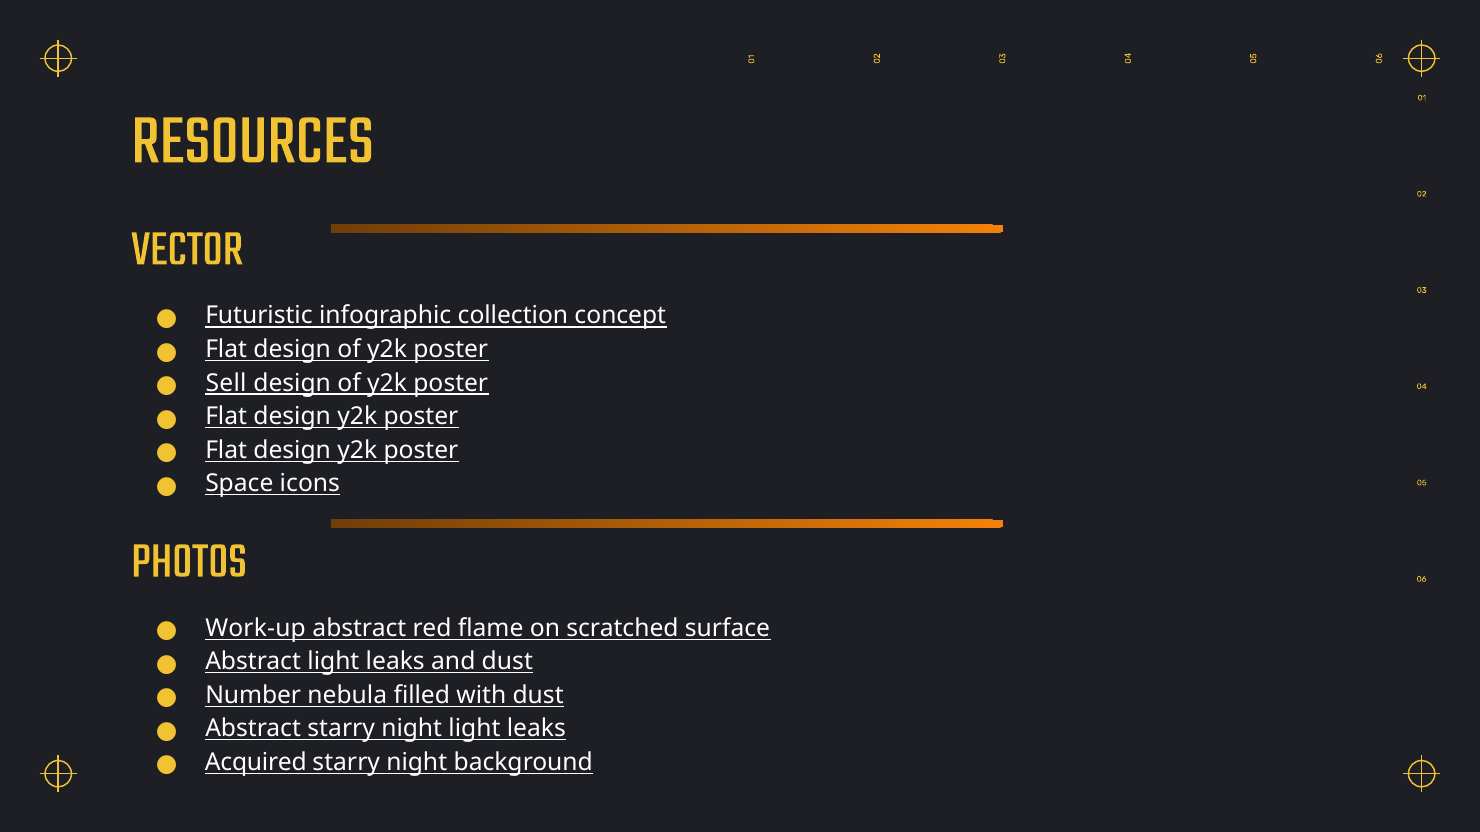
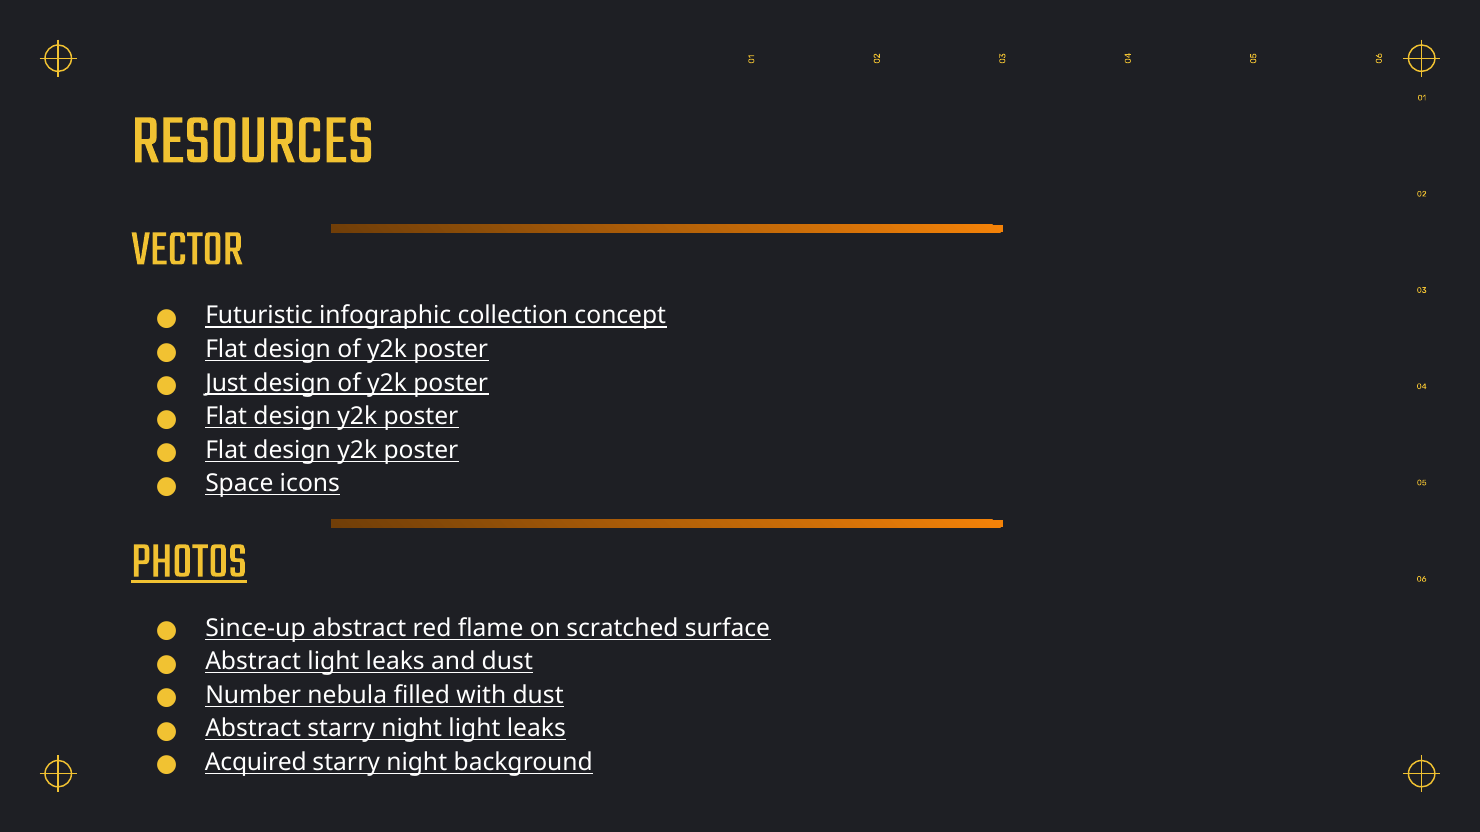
Sell: Sell -> Just
PHOTOS underline: none -> present
Work-up: Work-up -> Since-up
